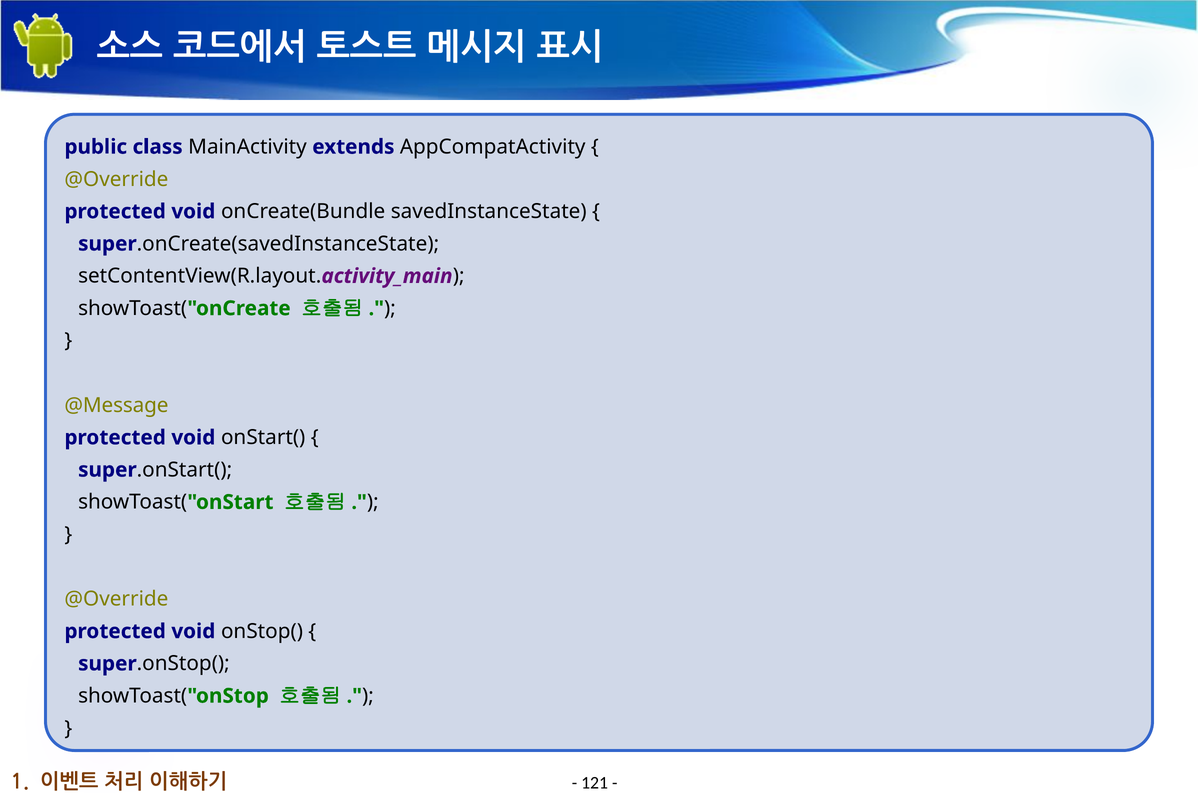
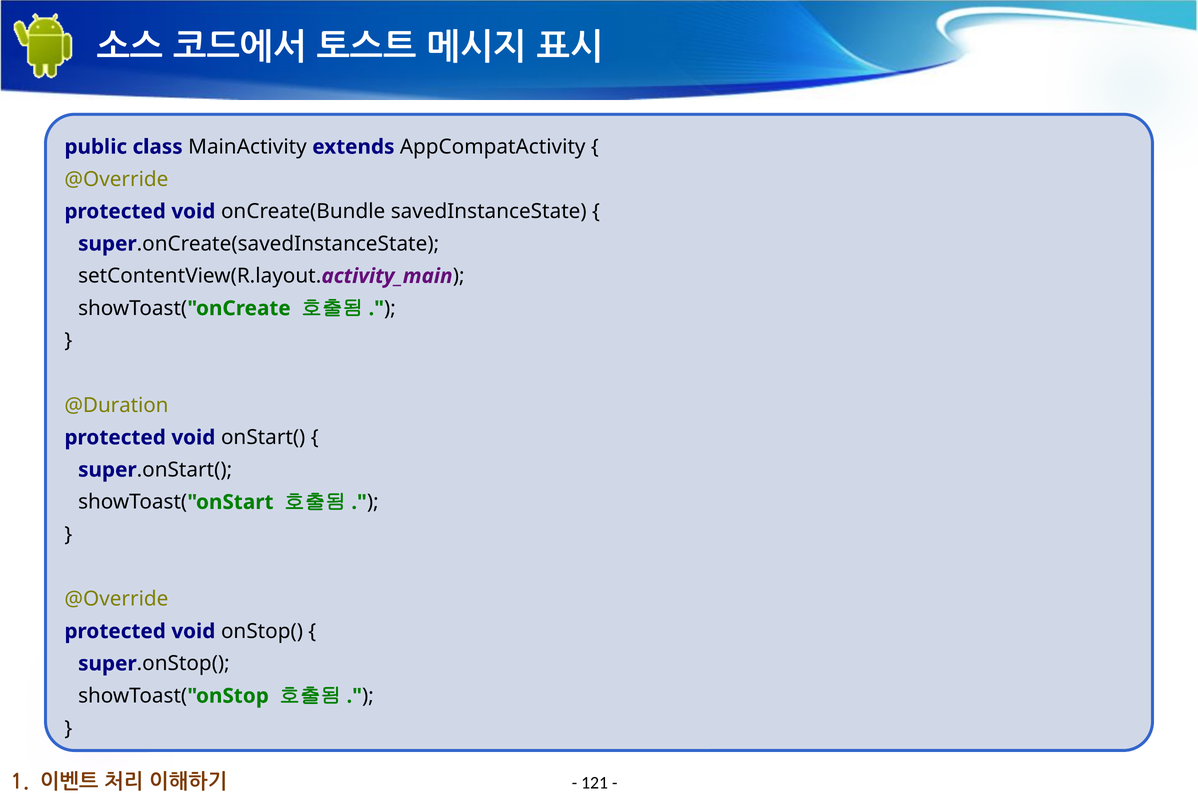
@Message: @Message -> @Duration
